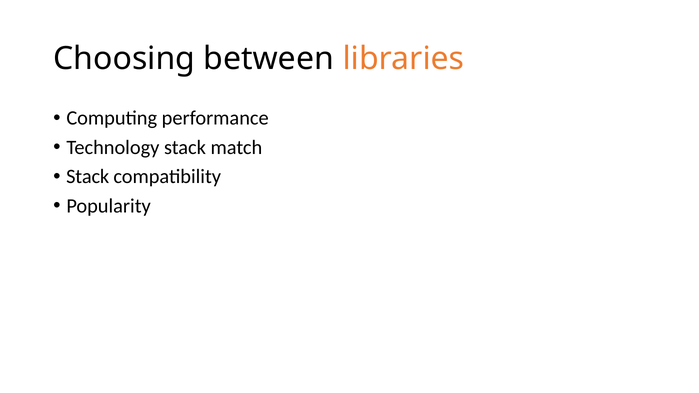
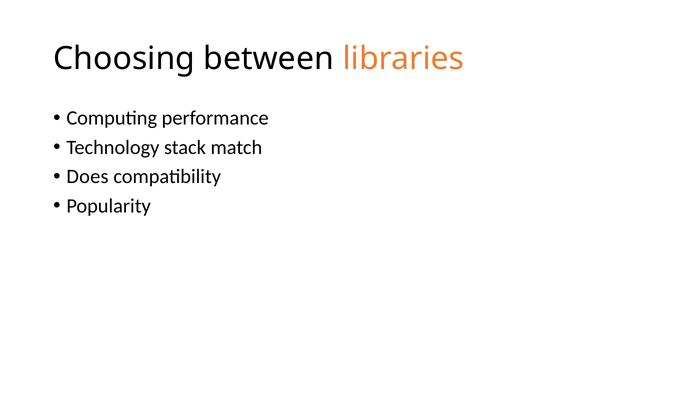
Stack at (88, 177): Stack -> Does
